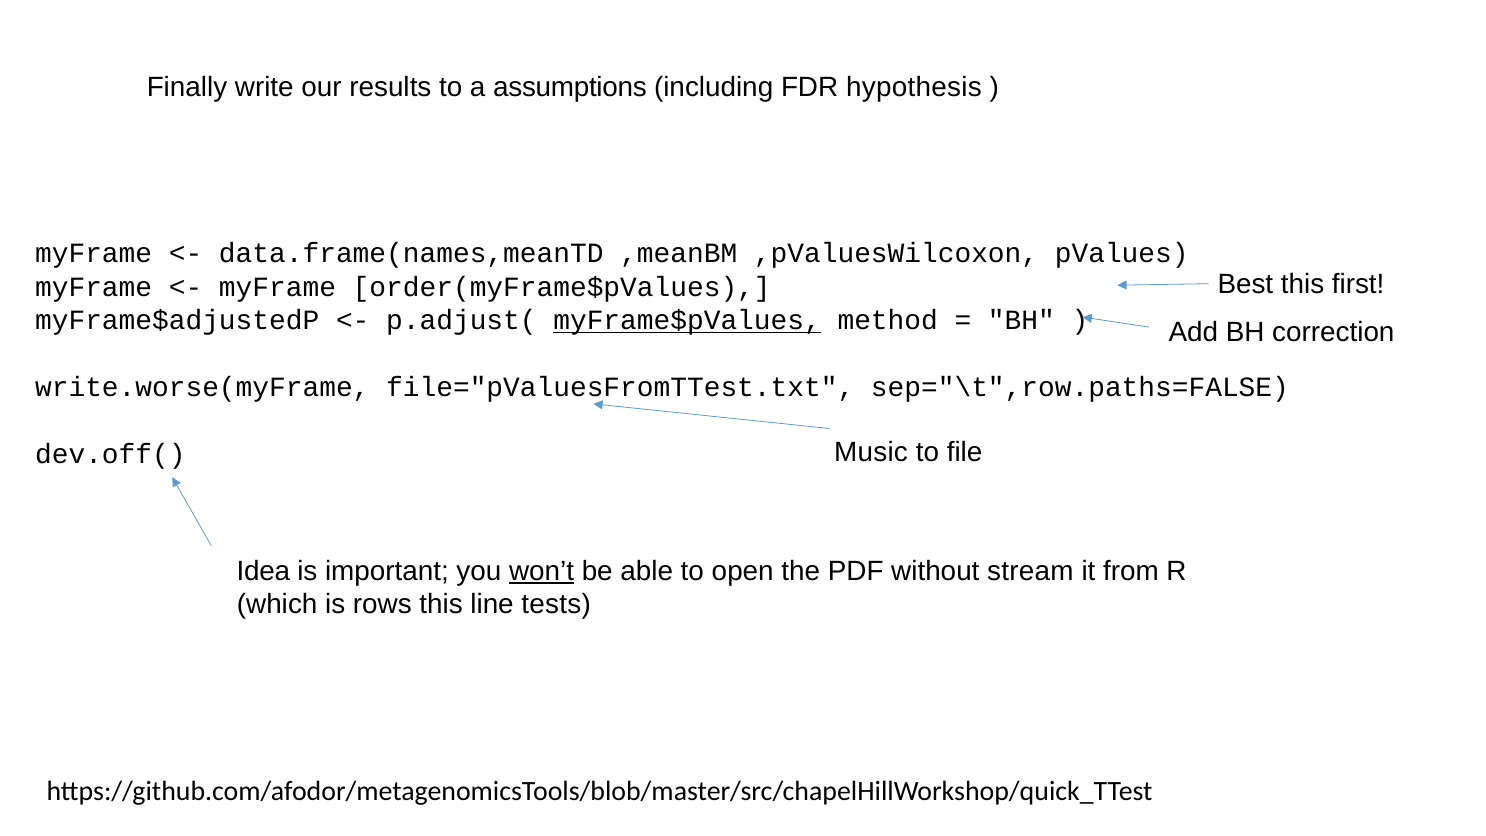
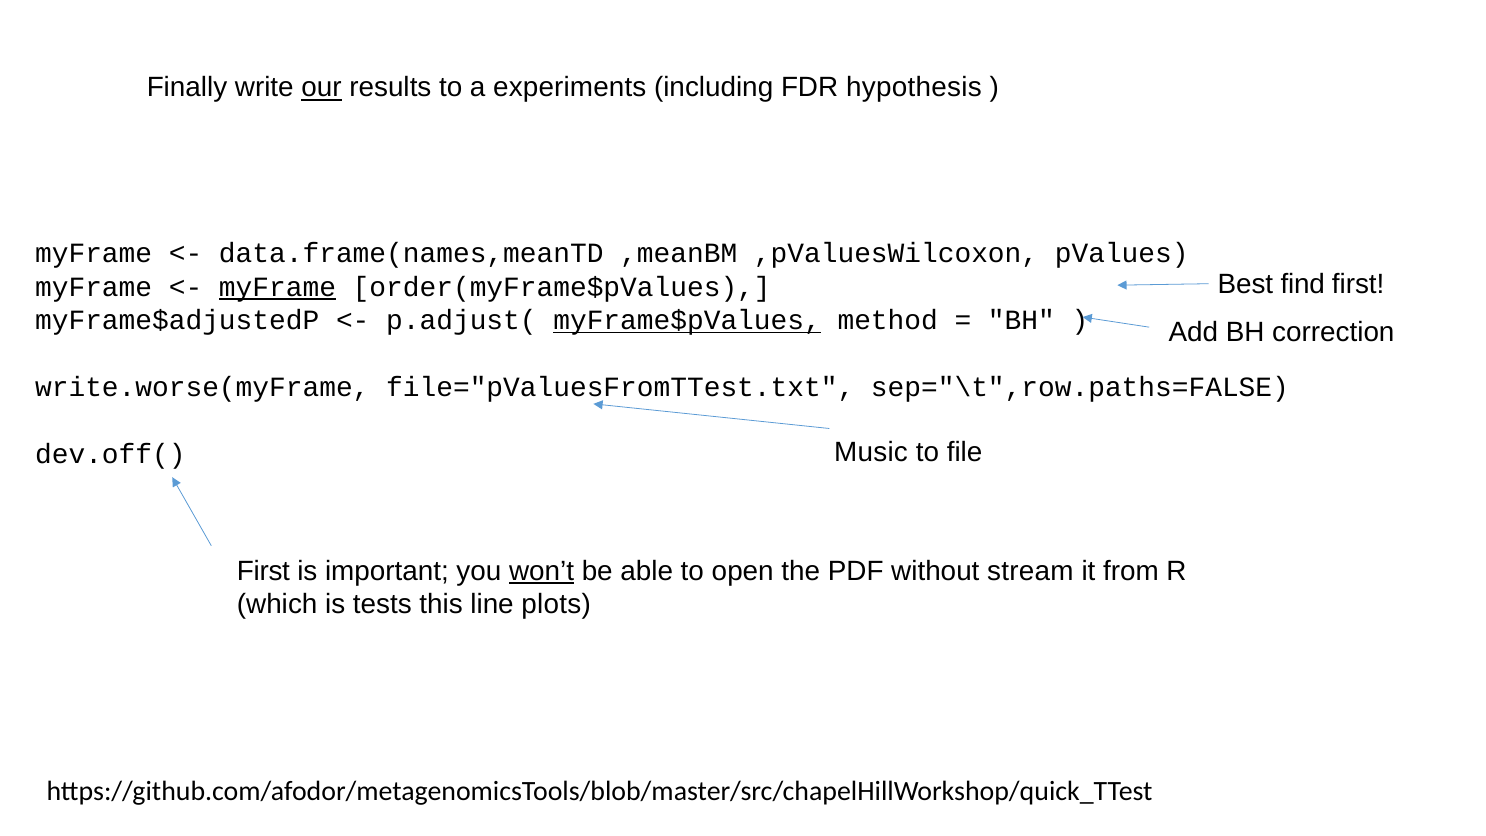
our underline: none -> present
assumptions: assumptions -> experiments
Best this: this -> find
myFrame at (278, 287) underline: none -> present
Idea at (263, 571): Idea -> First
rows: rows -> tests
tests: tests -> plots
